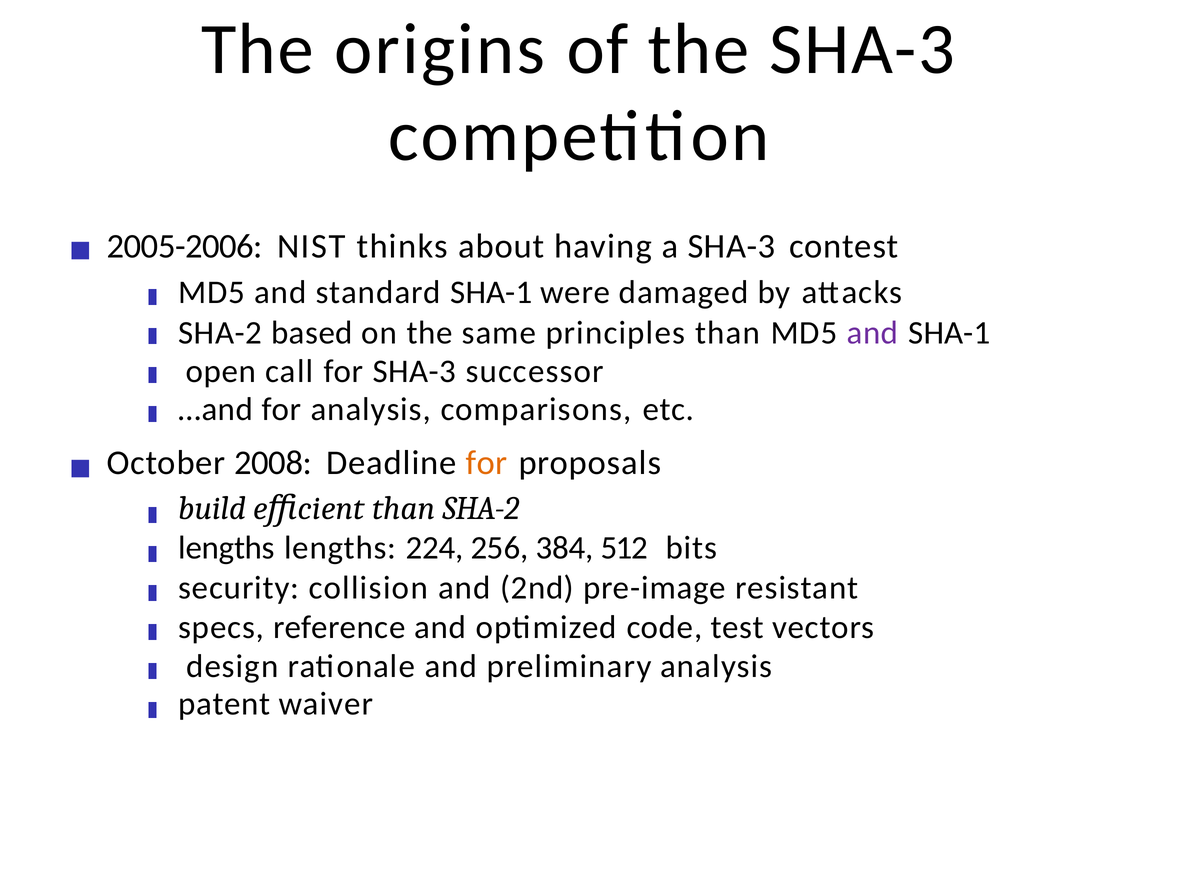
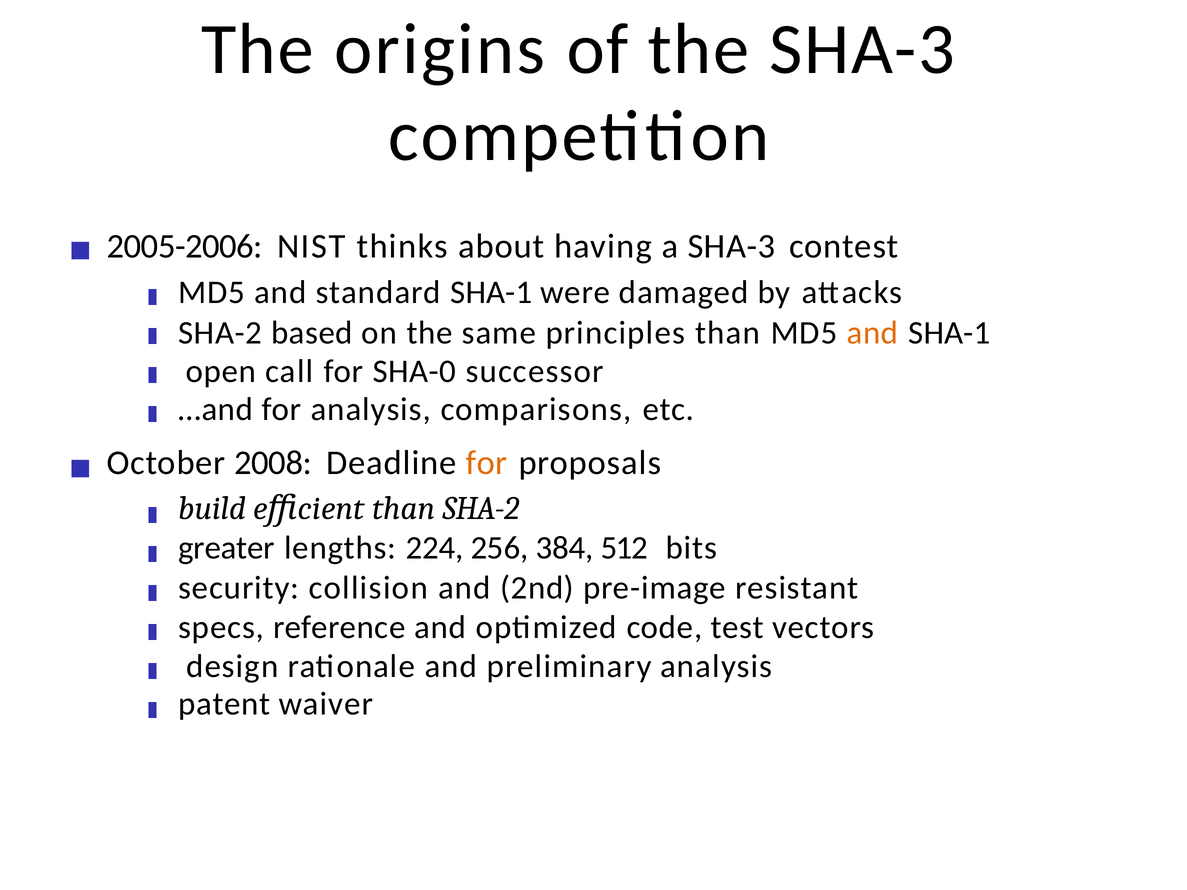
and at (873, 333) colour: purple -> orange
for SHA-3: SHA-3 -> SHA-0
lengths at (227, 548): lengths -> greater
